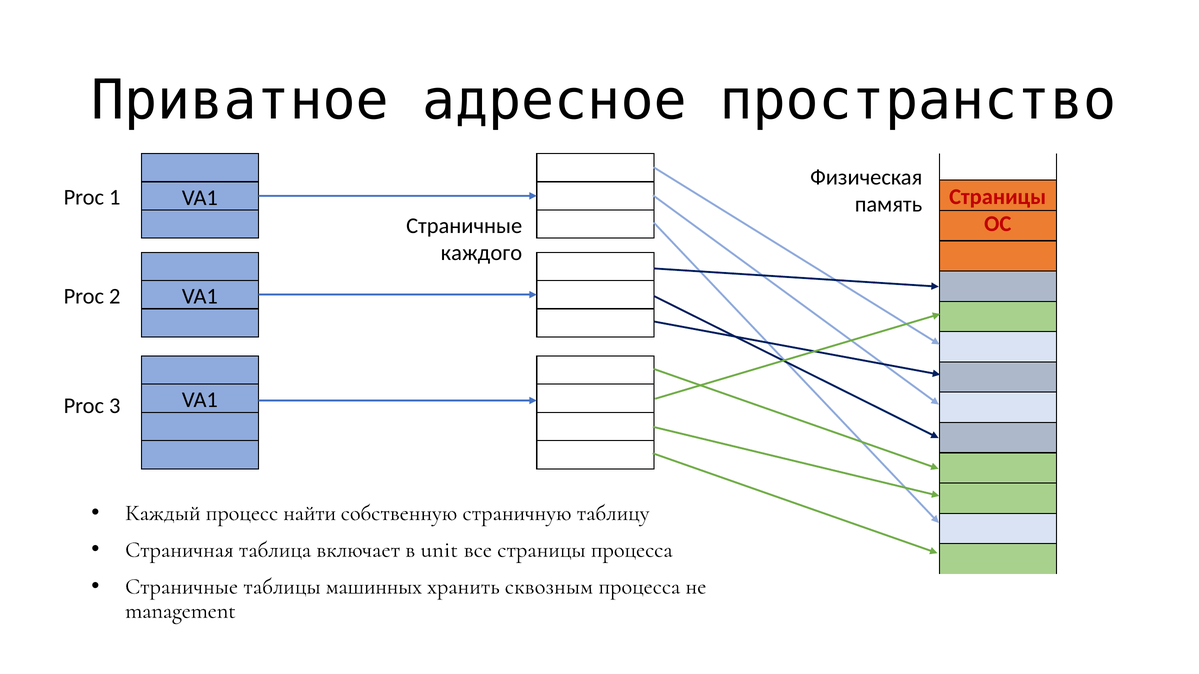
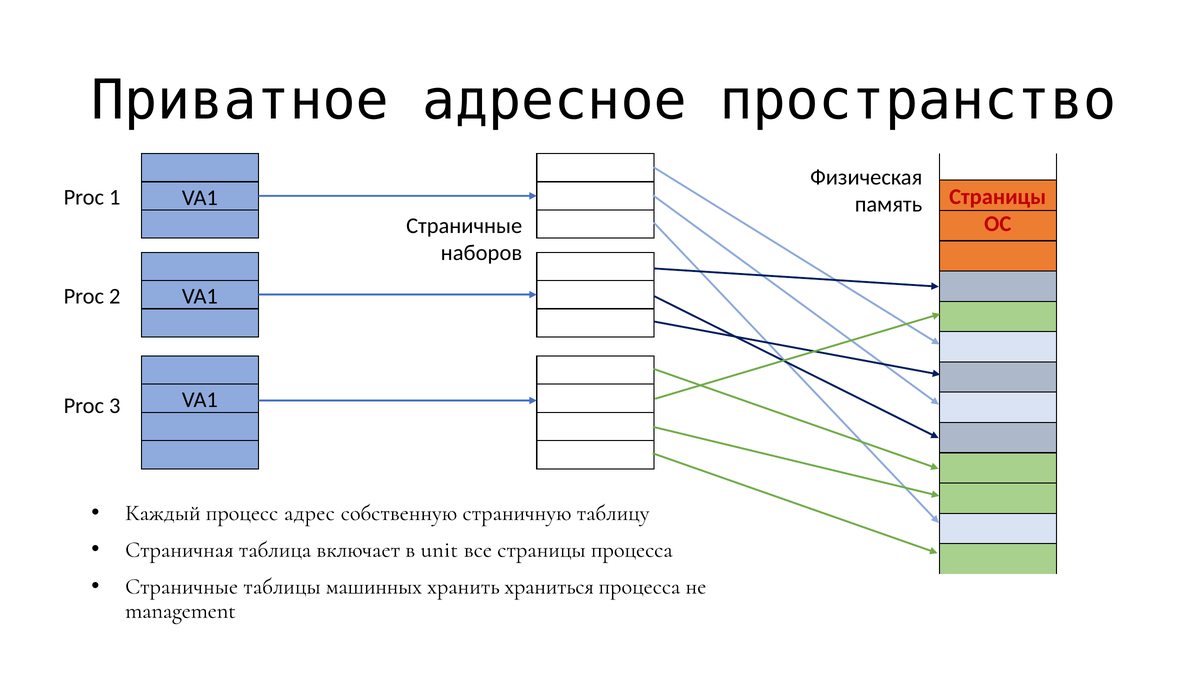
каждого: каждого -> наборов
найти: найти -> адрес
сквозным: сквозным -> храниться
